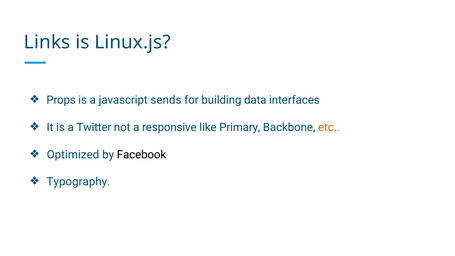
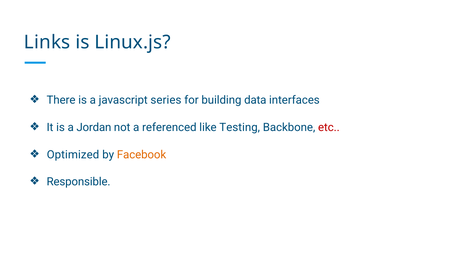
Props: Props -> There
sends: sends -> series
Twitter: Twitter -> Jordan
responsive: responsive -> referenced
Primary: Primary -> Testing
etc colour: orange -> red
Facebook colour: black -> orange
Typography: Typography -> Responsible
